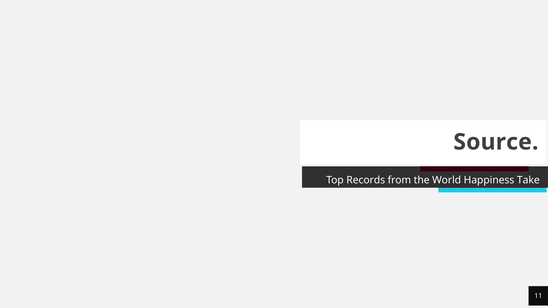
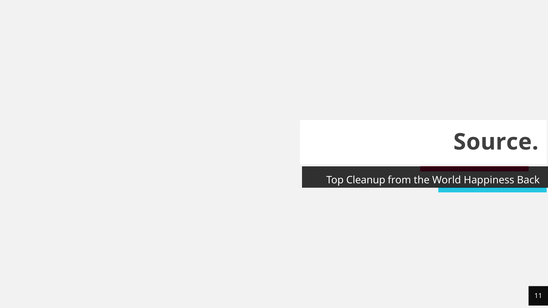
Records: Records -> Cleanup
Take: Take -> Back
